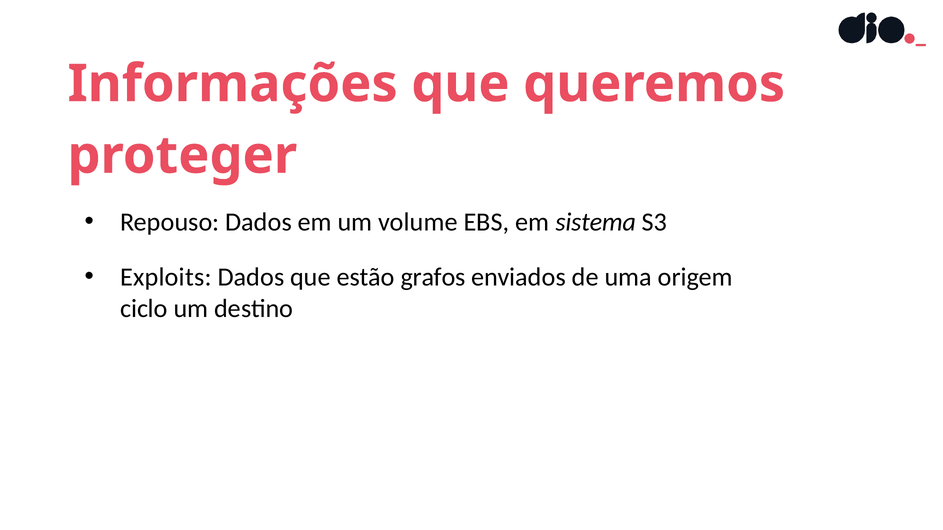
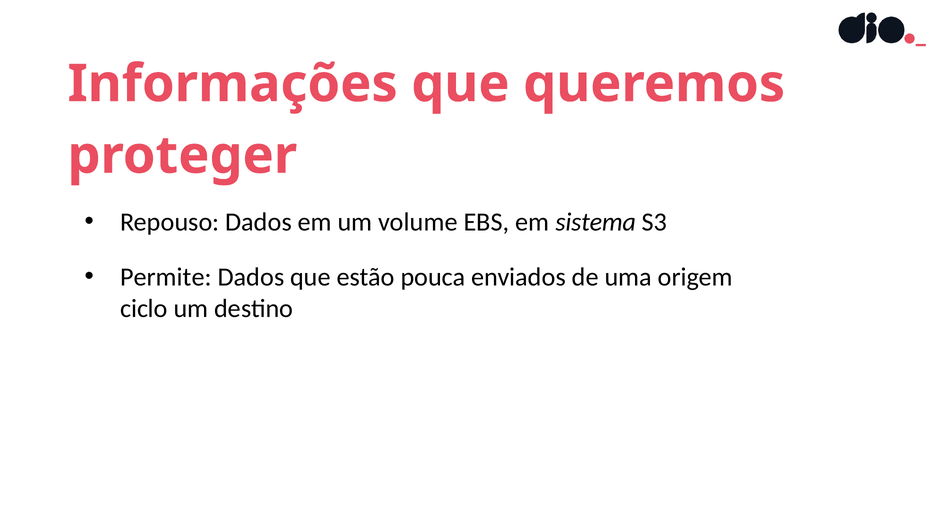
Exploits: Exploits -> Permite
grafos: grafos -> pouca
